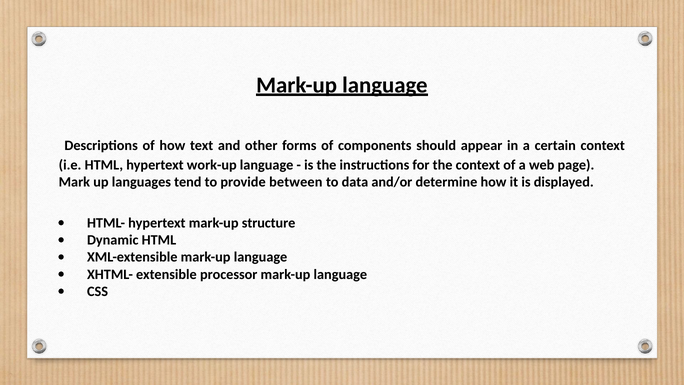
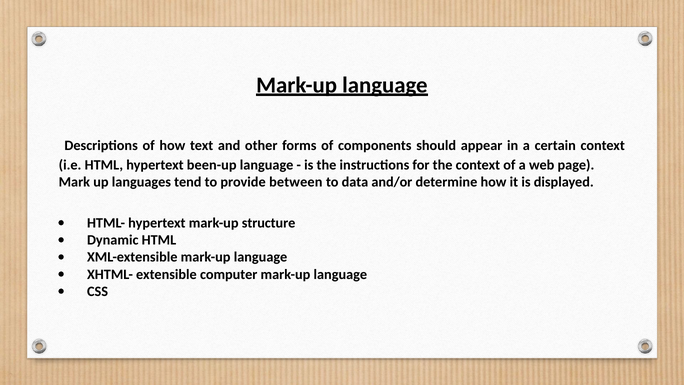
work-up: work-up -> been-up
processor: processor -> computer
